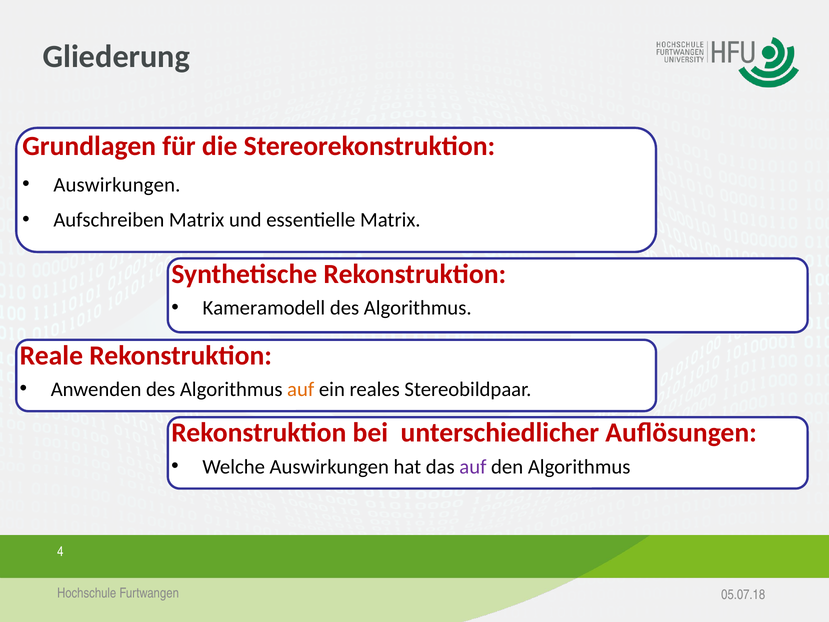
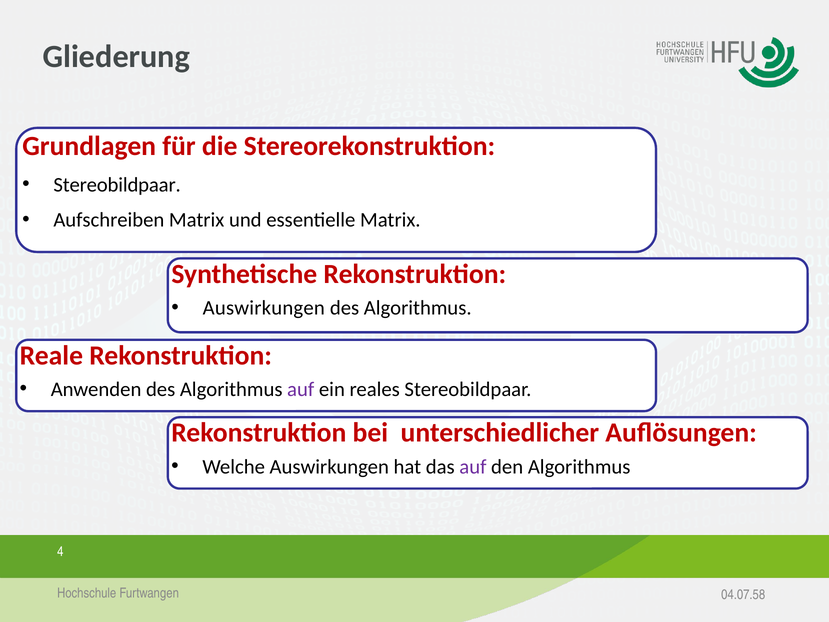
Auswirkungen at (117, 185): Auswirkungen -> Stereobildpaar
Kameramodell at (264, 308): Kameramodell -> Auswirkungen
auf at (301, 389) colour: orange -> purple
05.07.18: 05.07.18 -> 04.07.58
